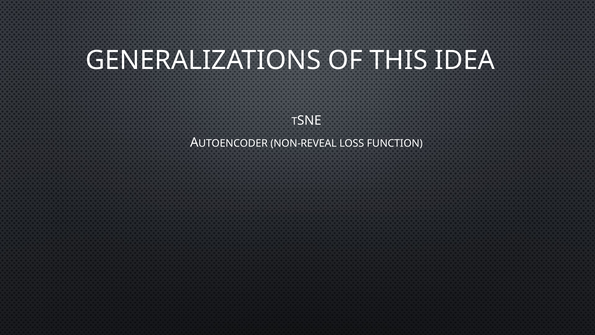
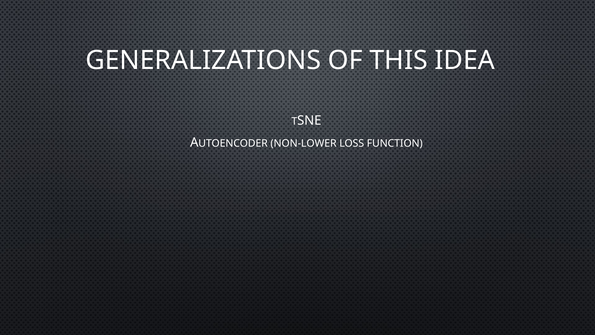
NON-REVEAL: NON-REVEAL -> NON-LOWER
